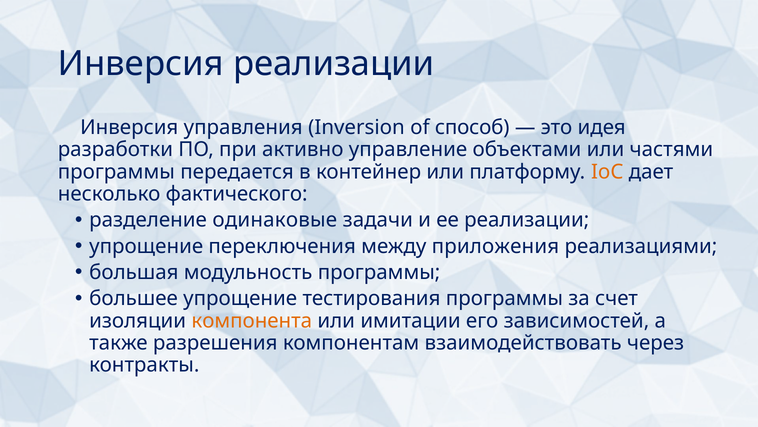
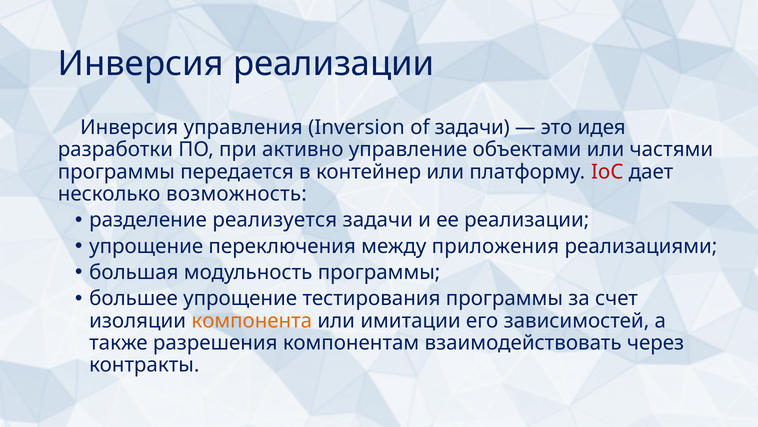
of способ: способ -> задачи
IoC colour: orange -> red
фактического: фактического -> возможность
одинаковые: одинаковые -> реализуется
